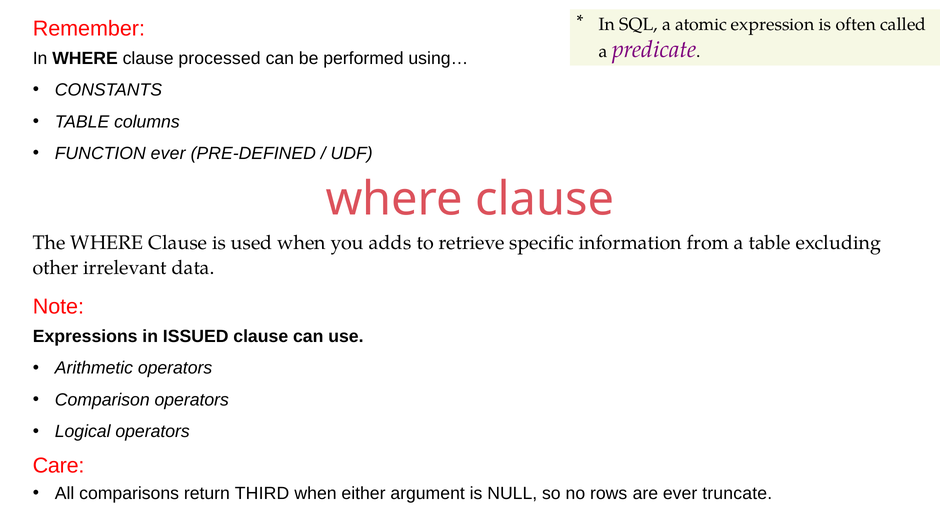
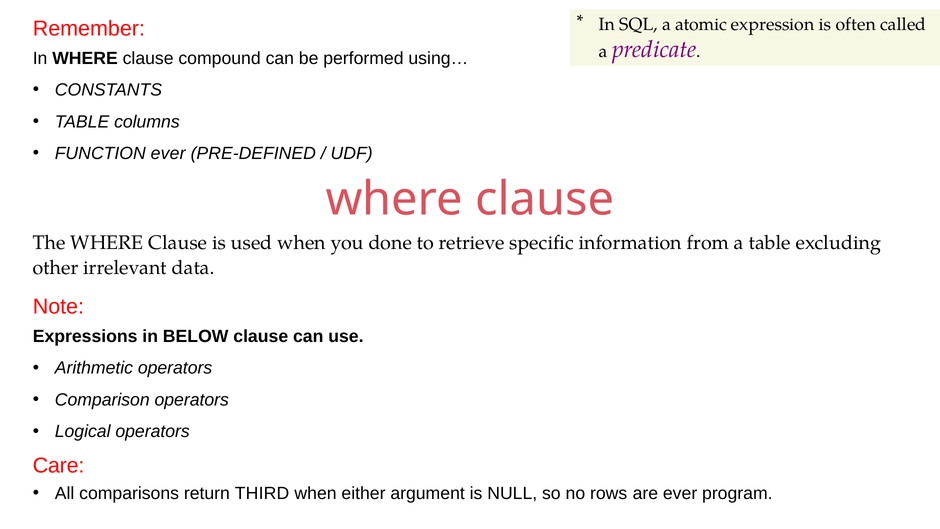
processed: processed -> compound
adds: adds -> done
ISSUED: ISSUED -> BELOW
truncate: truncate -> program
